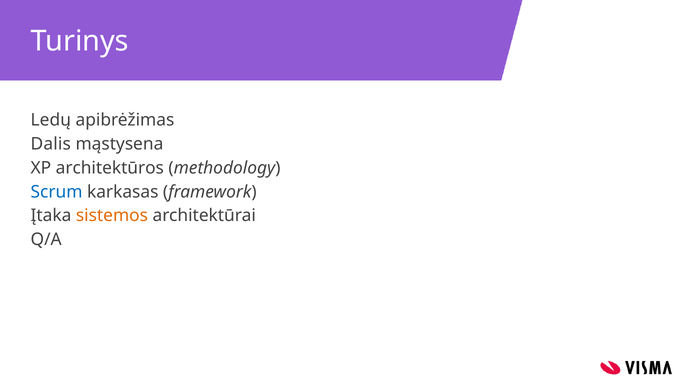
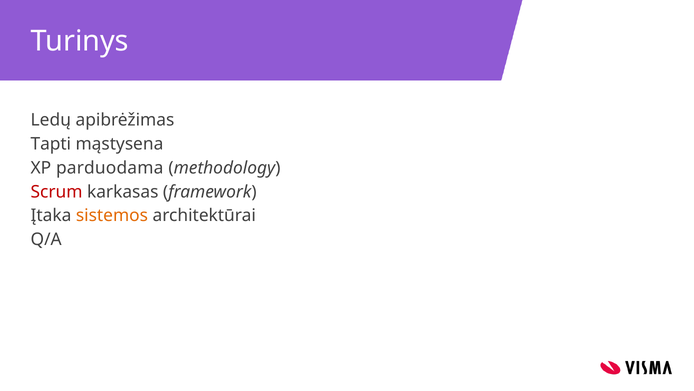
Dalis: Dalis -> Tapti
architektūros: architektūros -> parduodama
Scrum colour: blue -> red
